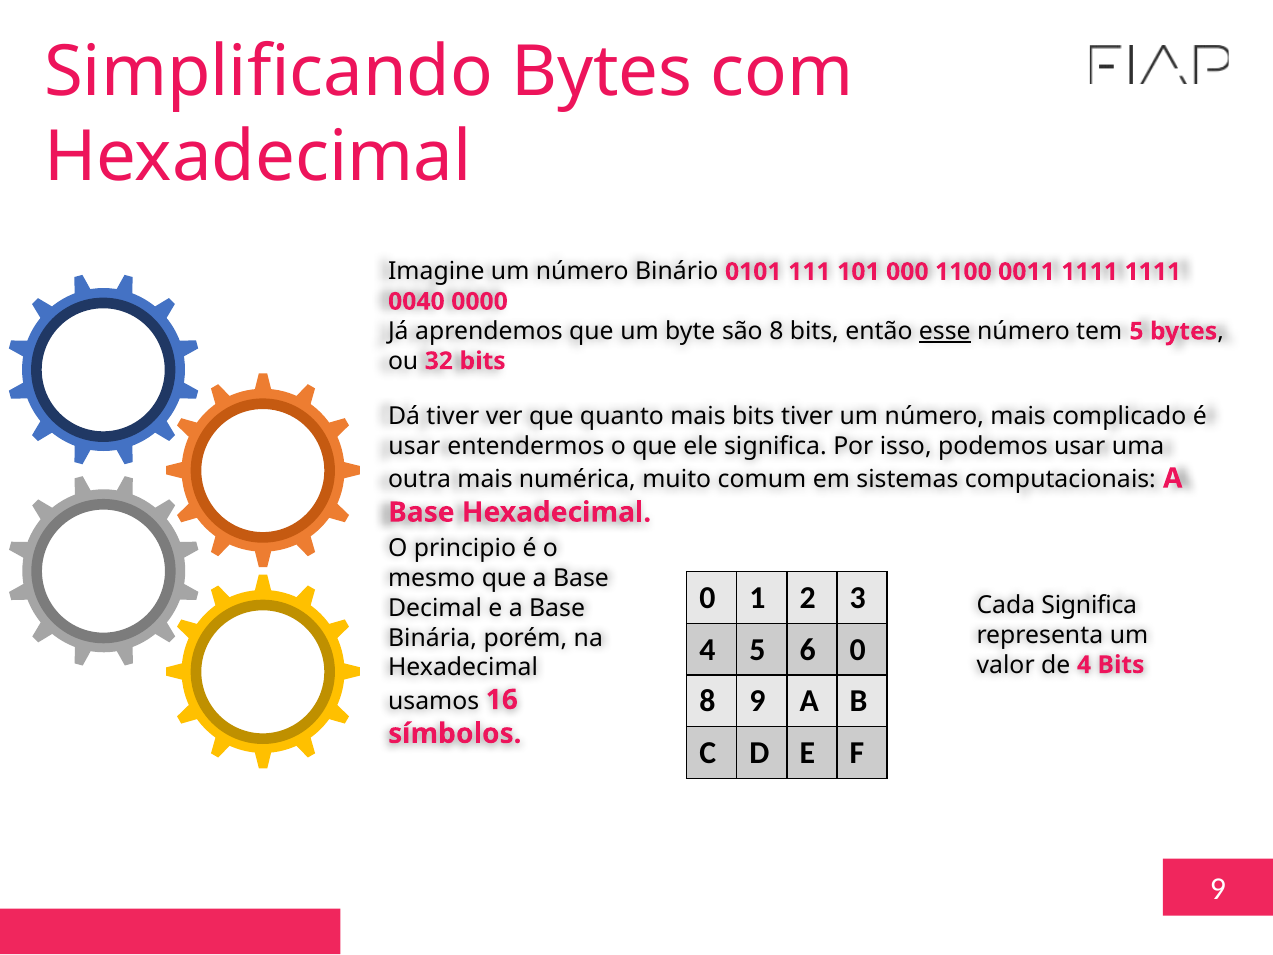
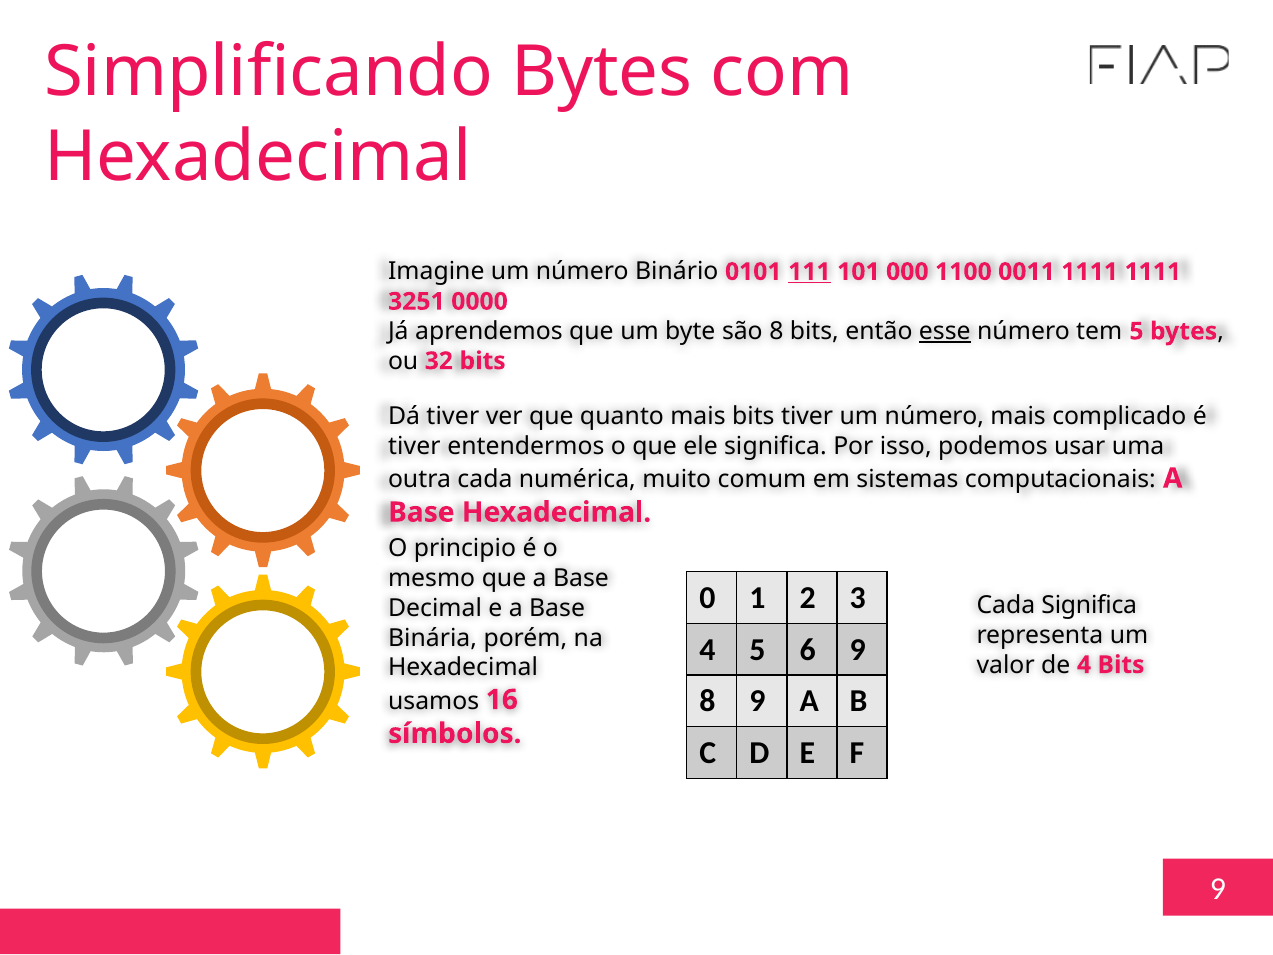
111 underline: none -> present
0040: 0040 -> 3251
usar at (414, 446): usar -> tiver
outra mais: mais -> cada
6 0: 0 -> 9
